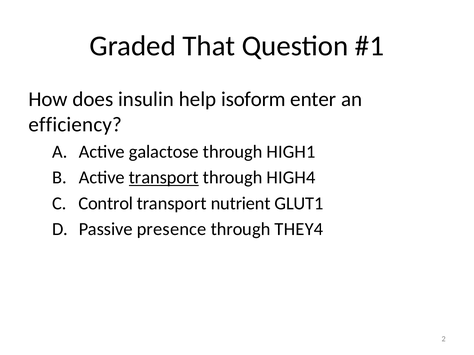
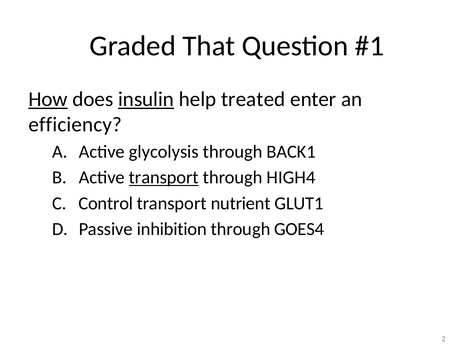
How underline: none -> present
insulin underline: none -> present
isoform: isoform -> treated
galactose: galactose -> glycolysis
HIGH1: HIGH1 -> BACK1
presence: presence -> inhibition
THEY4: THEY4 -> GOES4
